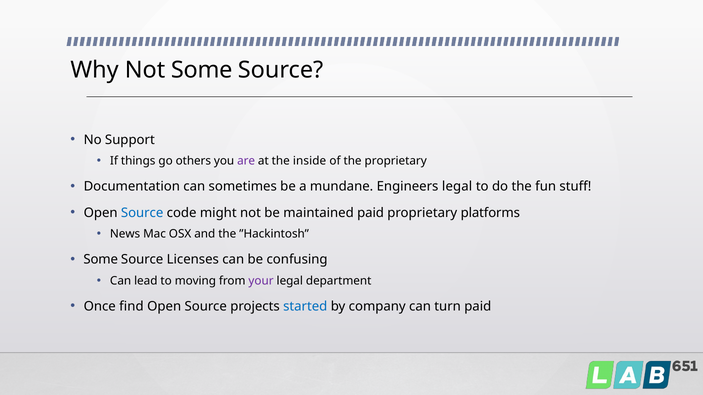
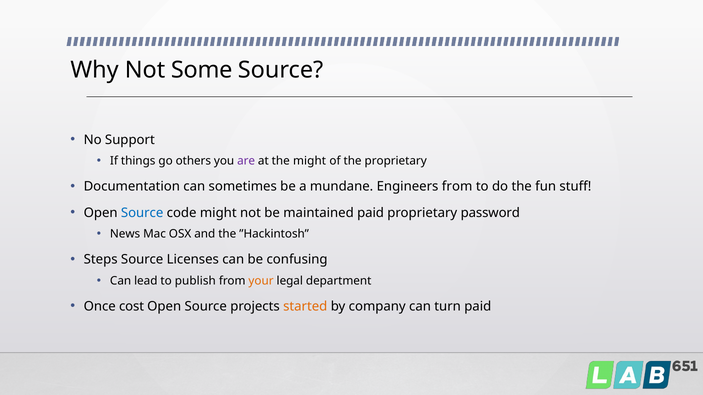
the inside: inside -> might
Engineers legal: legal -> from
platforms: platforms -> password
Some at (101, 260): Some -> Steps
moving: moving -> publish
your colour: purple -> orange
find: find -> cost
started colour: blue -> orange
